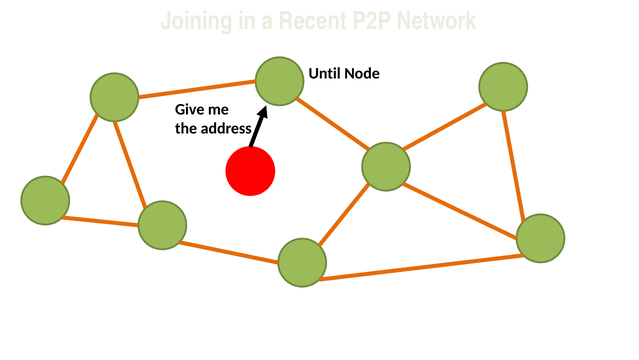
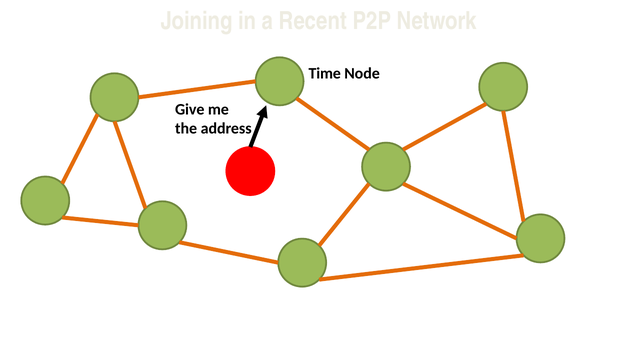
Until: Until -> Time
